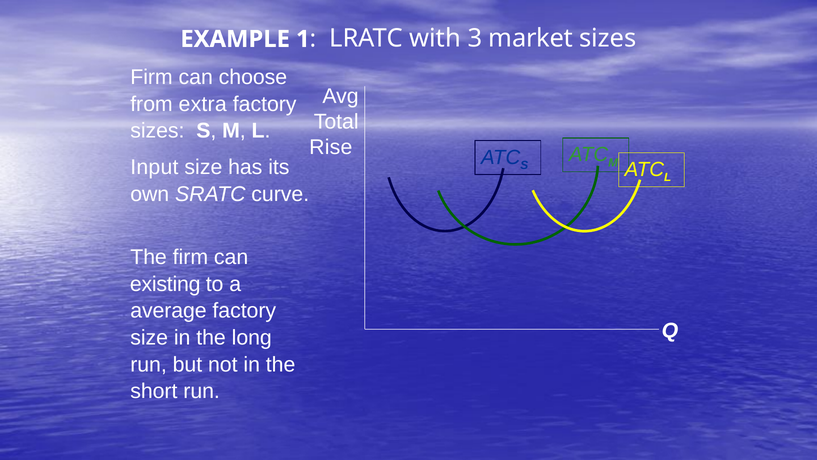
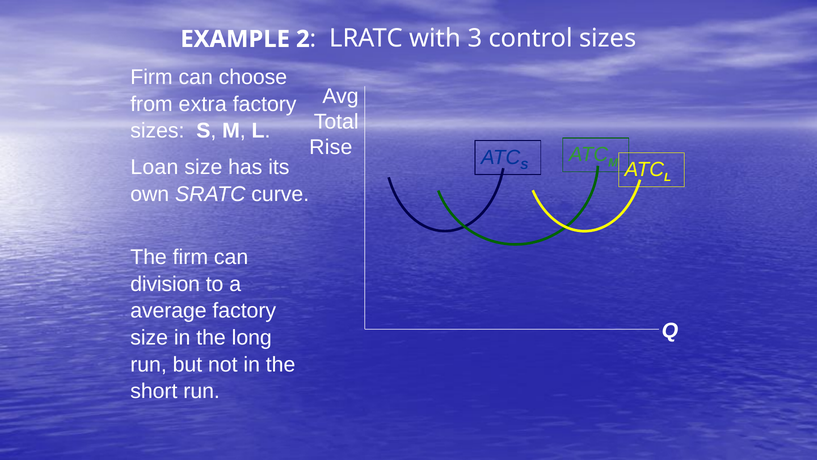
1: 1 -> 2
market: market -> control
Input: Input -> Loan
existing: existing -> division
